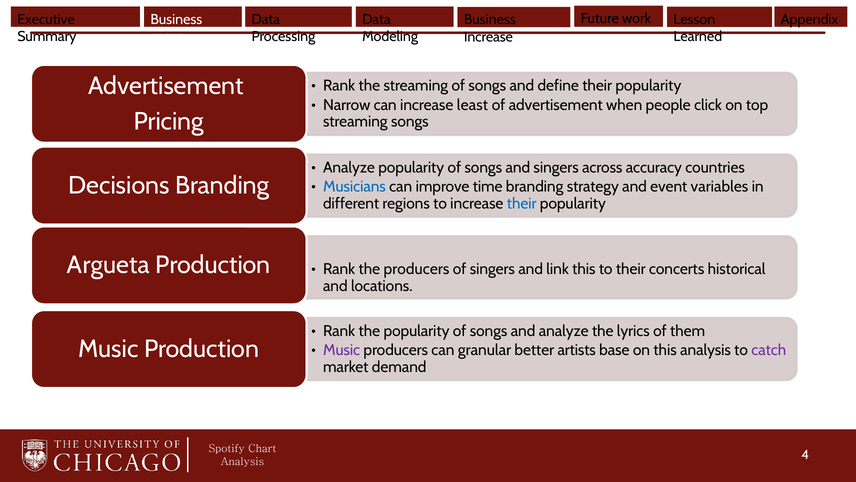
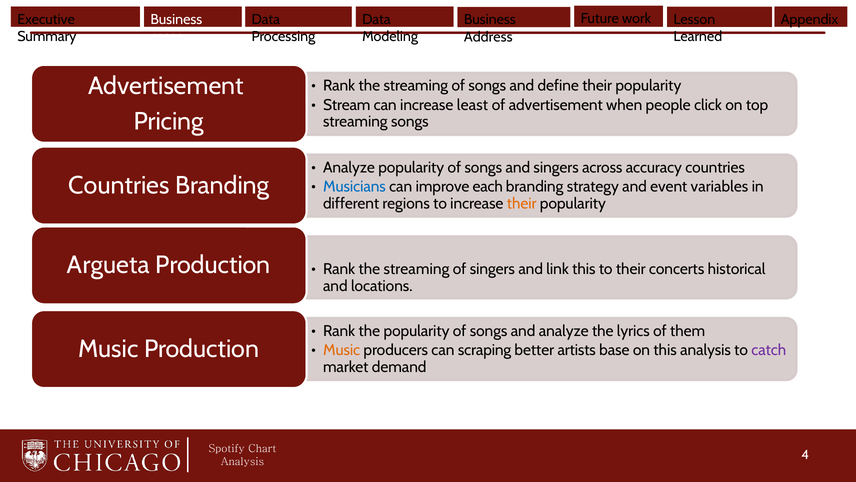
Increase at (488, 37): Increase -> Address
Narrow: Narrow -> Stream
Decisions at (119, 185): Decisions -> Countries
time: time -> each
their at (522, 203) colour: blue -> orange
producers at (416, 269): producers -> streaming
Music at (342, 350) colour: purple -> orange
granular: granular -> scraping
